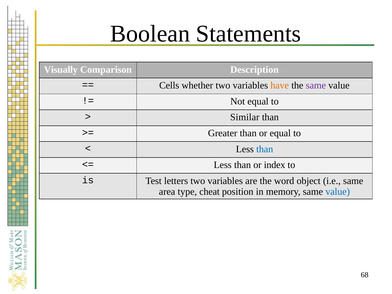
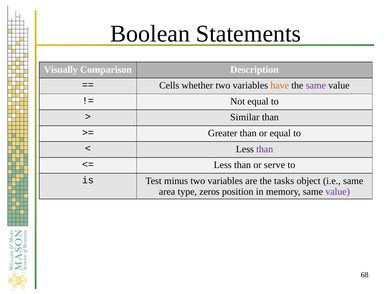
than at (265, 149) colour: blue -> purple
index: index -> serve
letters: letters -> minus
word: word -> tasks
cheat: cheat -> zeros
value at (338, 192) colour: blue -> purple
